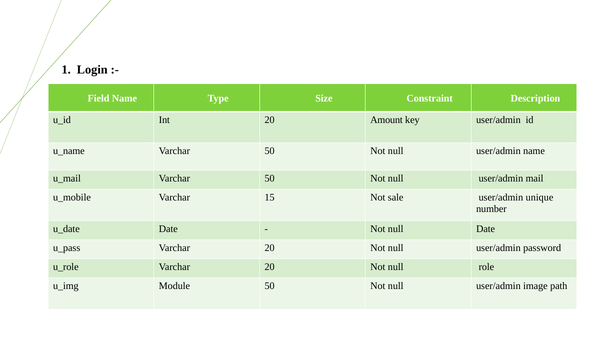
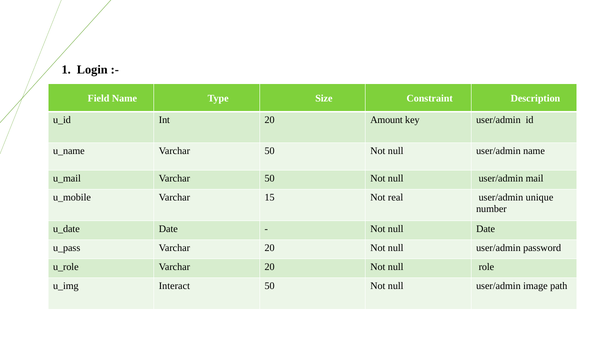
sale: sale -> real
Module: Module -> Interact
